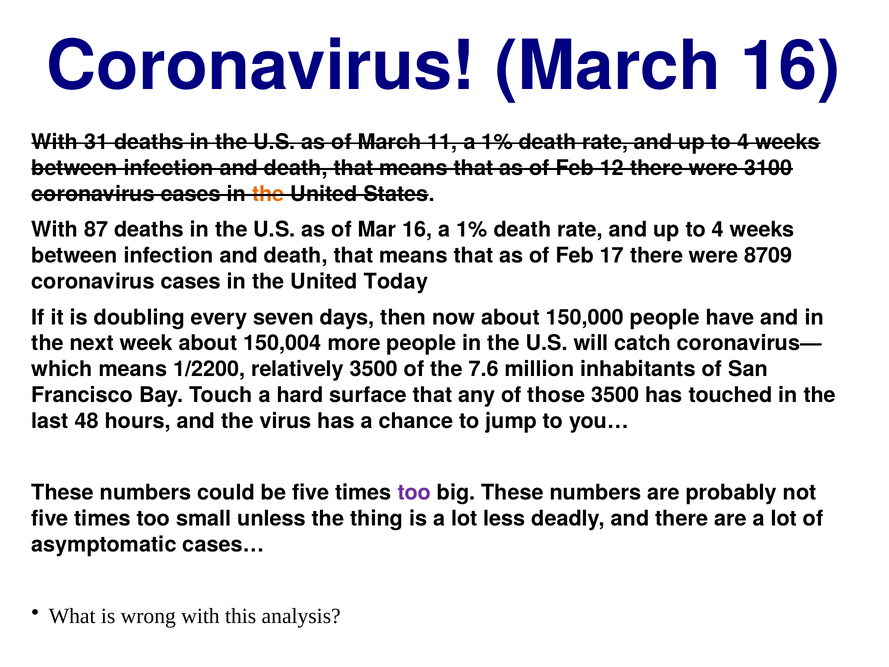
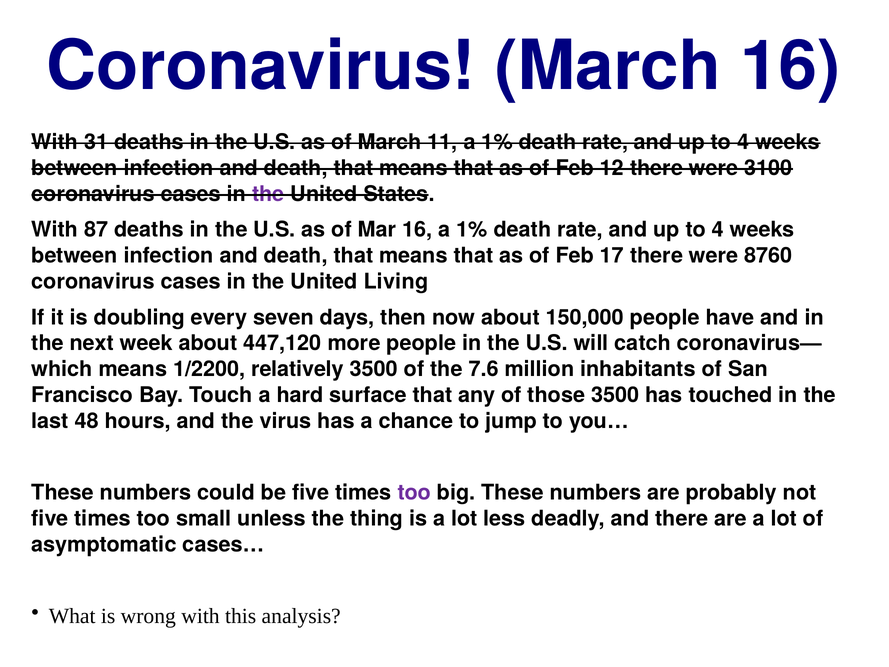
the at (268, 194) colour: orange -> purple
8709: 8709 -> 8760
Today: Today -> Living
150,004: 150,004 -> 447,120
